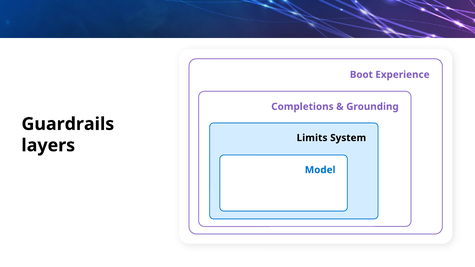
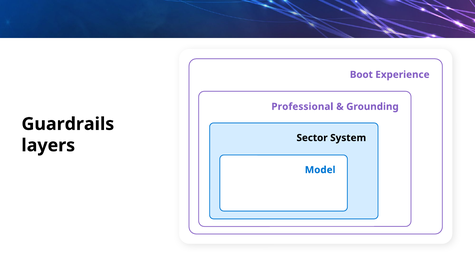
Completions: Completions -> Professional
Limits: Limits -> Sector
